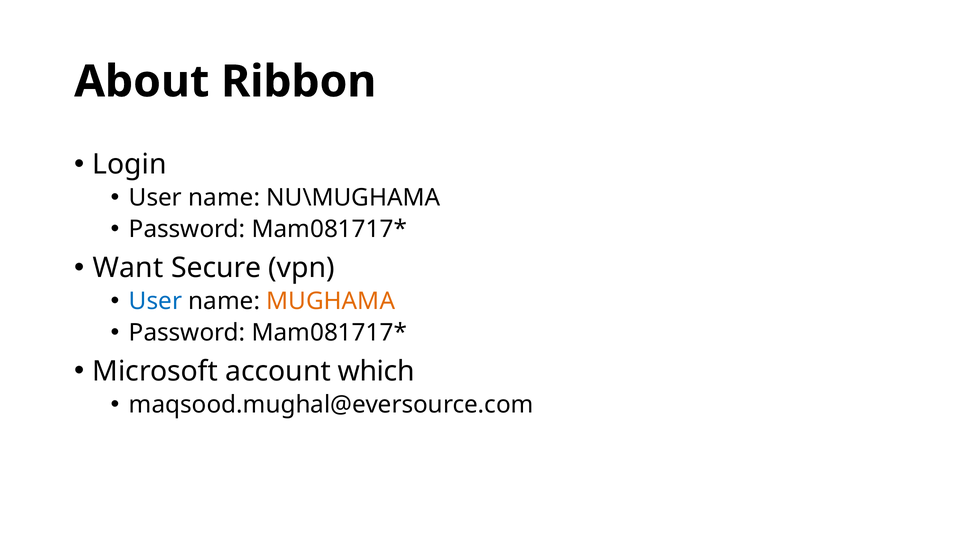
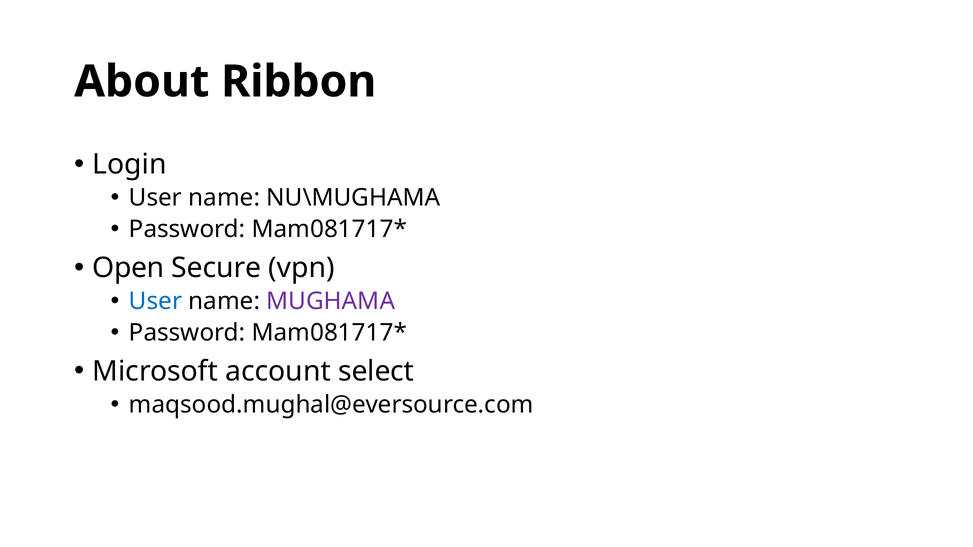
Want: Want -> Open
MUGHAMA colour: orange -> purple
which: which -> select
